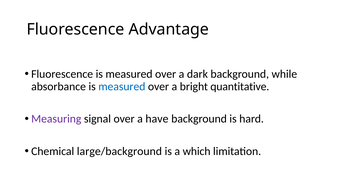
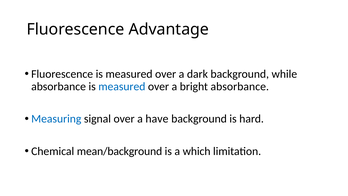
bright quantitative: quantitative -> absorbance
Measuring colour: purple -> blue
large/background: large/background -> mean/background
